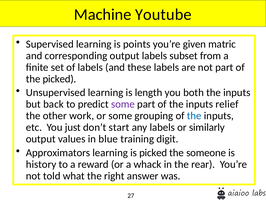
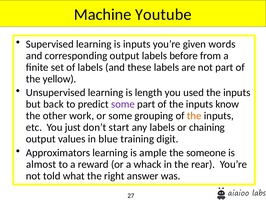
is points: points -> inputs
matric: matric -> words
subset: subset -> before
the picked: picked -> yellow
both: both -> used
relief: relief -> know
the at (194, 116) colour: blue -> orange
similarly: similarly -> chaining
is picked: picked -> ample
history: history -> almost
